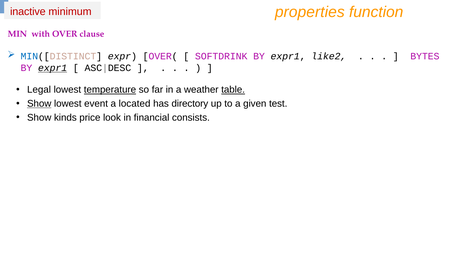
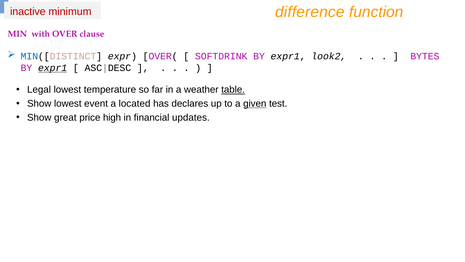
properties: properties -> difference
like2: like2 -> look2
temperature underline: present -> none
Show at (39, 104) underline: present -> none
directory: directory -> declares
given underline: none -> present
kinds: kinds -> great
look: look -> high
consists: consists -> updates
